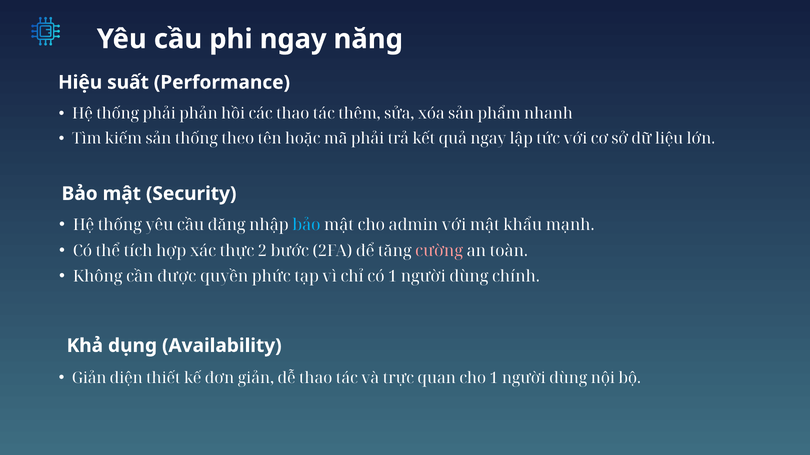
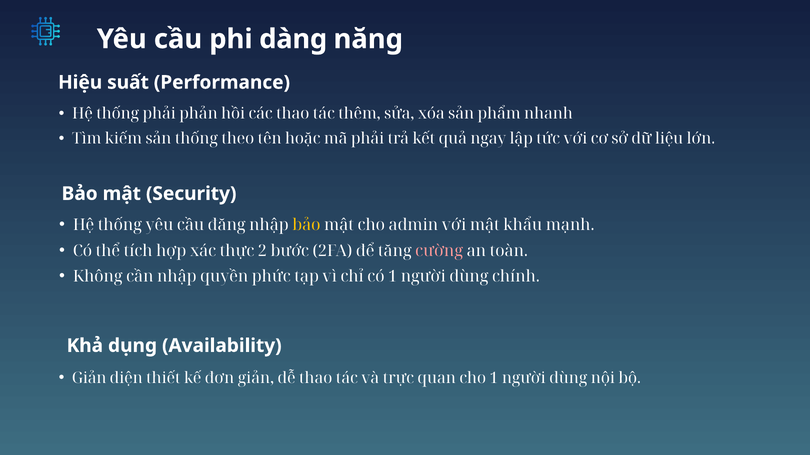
phi ngay: ngay -> dàng
bảo at (306, 225) colour: light blue -> yellow
cần được: được -> nhập
